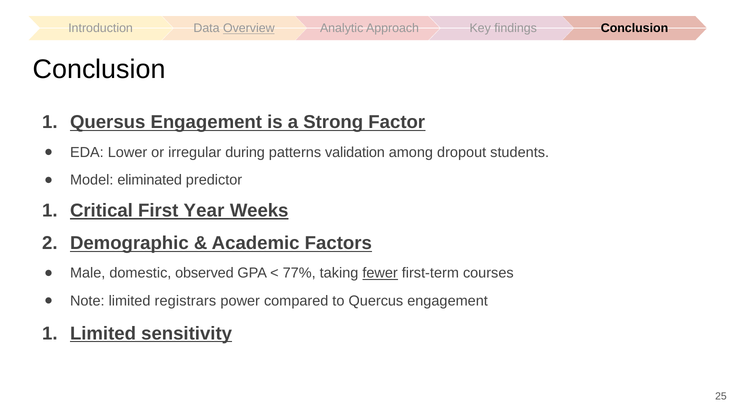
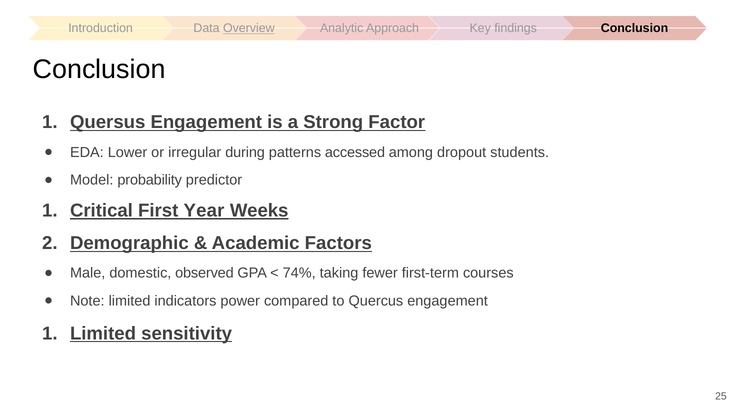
validation: validation -> accessed
eliminated: eliminated -> probability
77%: 77% -> 74%
fewer underline: present -> none
registrars: registrars -> indicators
